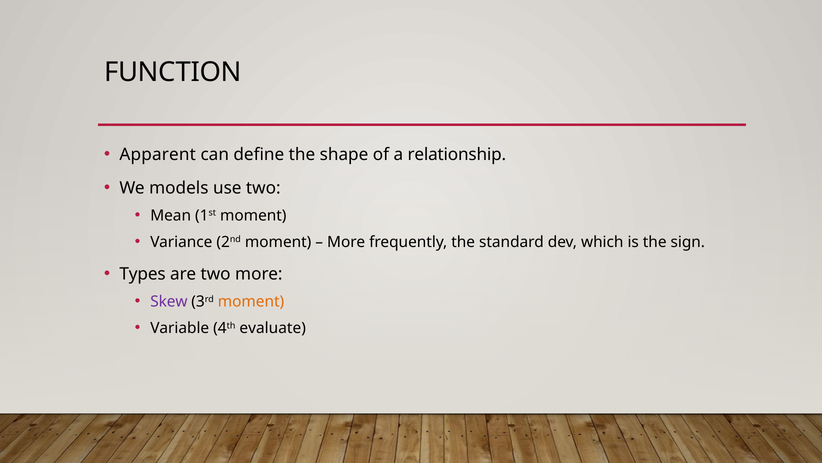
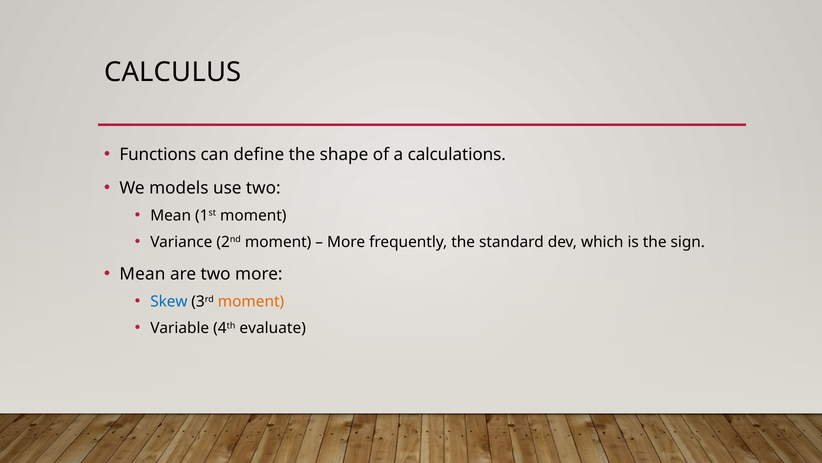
FUNCTION: FUNCTION -> CALCULUS
Apparent: Apparent -> Functions
relationship: relationship -> calculations
Types at (143, 274): Types -> Mean
Skew colour: purple -> blue
